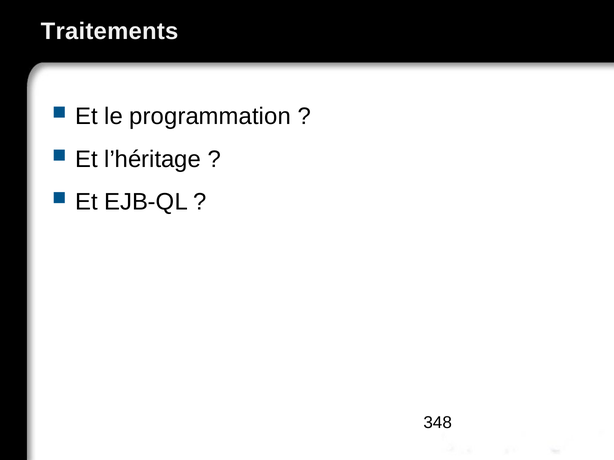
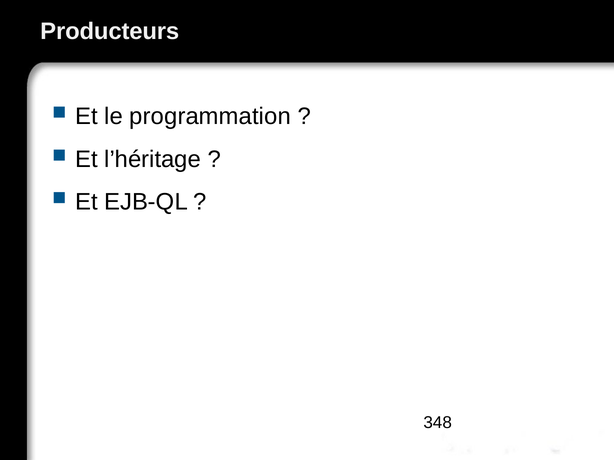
Traitements: Traitements -> Producteurs
